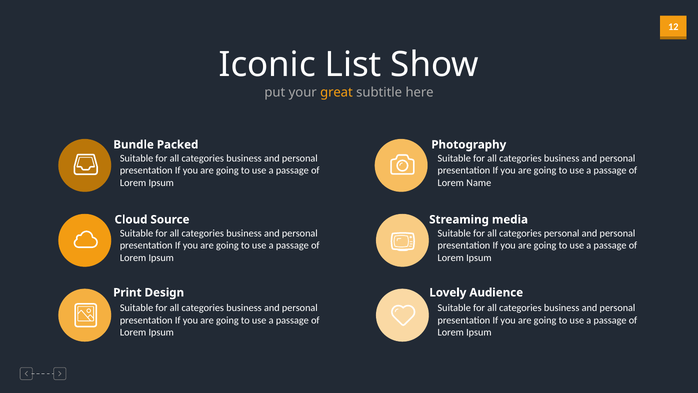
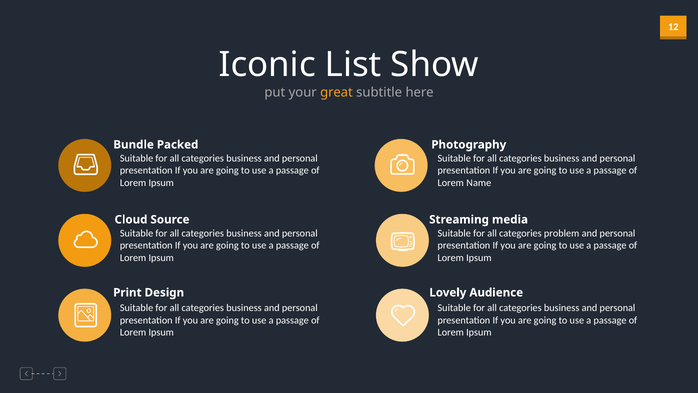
categories personal: personal -> problem
